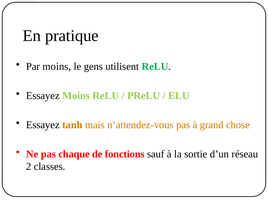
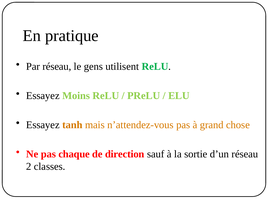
Par moins: moins -> réseau
fonctions: fonctions -> direction
